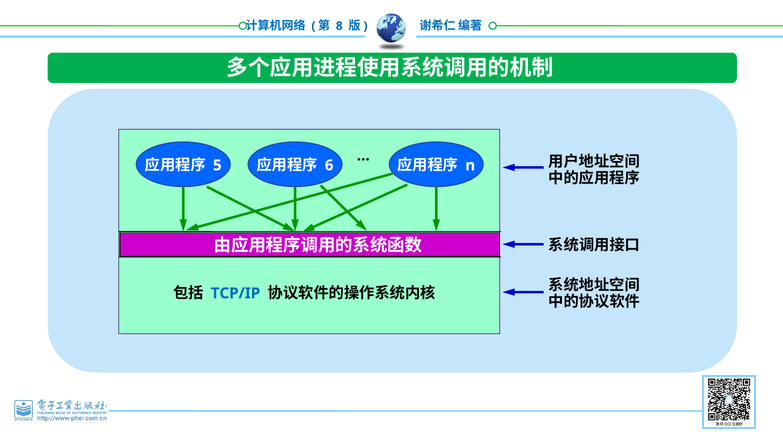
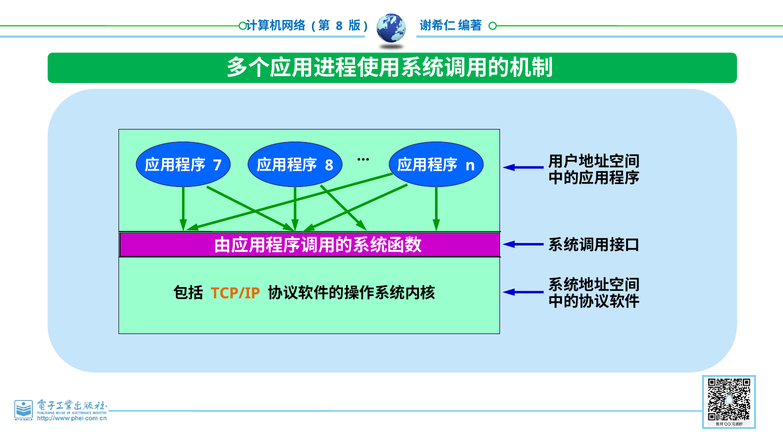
5: 5 -> 7
6 at (329, 166): 6 -> 8
TCP/IP colour: blue -> orange
